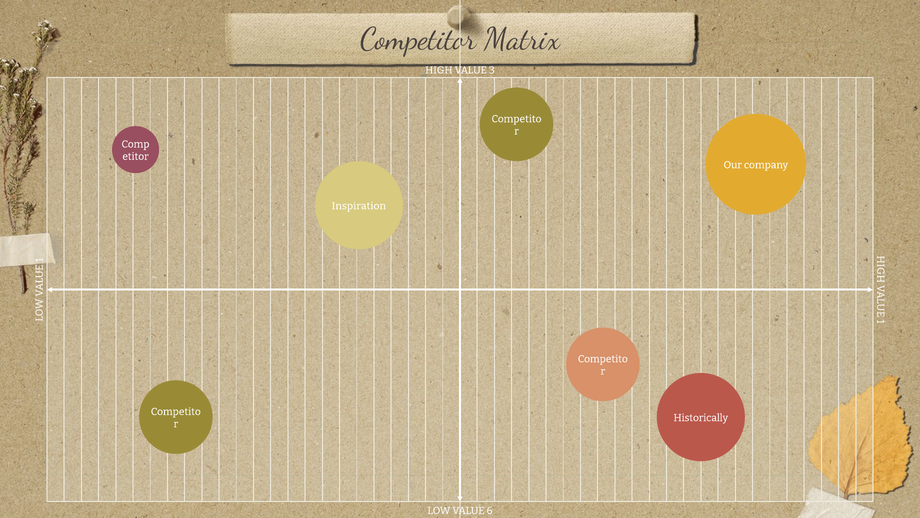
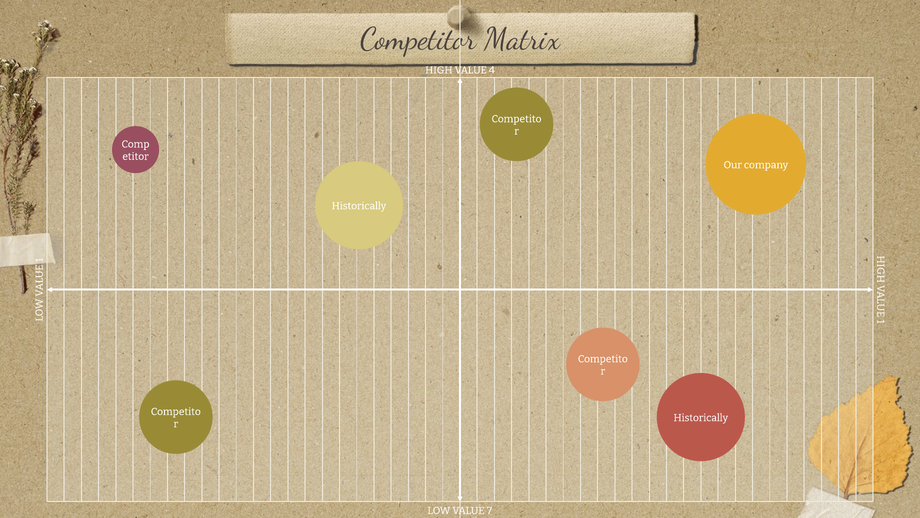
3: 3 -> 4
Inspiration at (359, 206): Inspiration -> Historically
6: 6 -> 7
